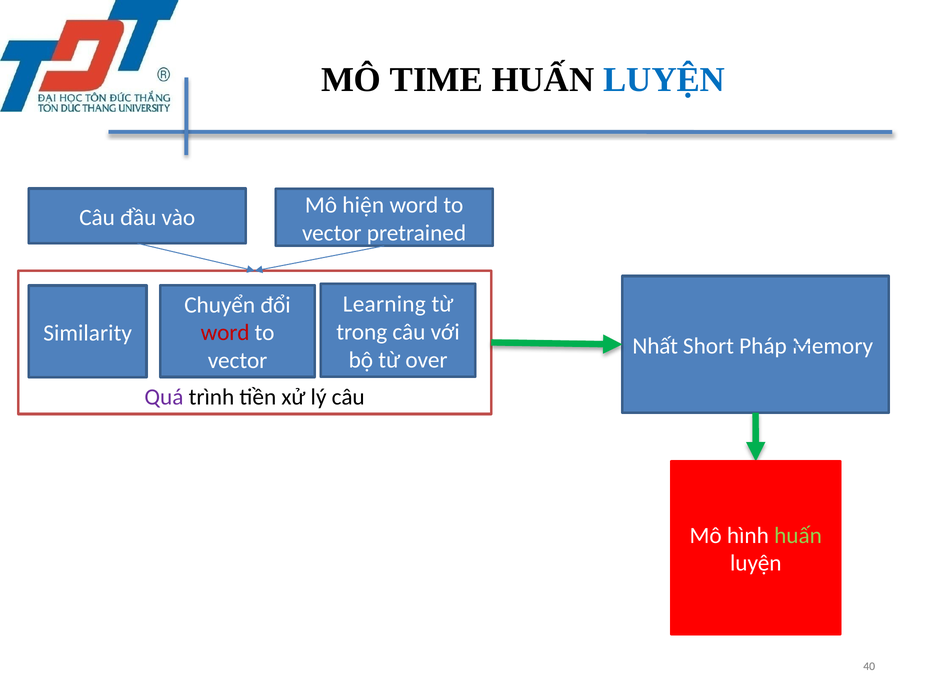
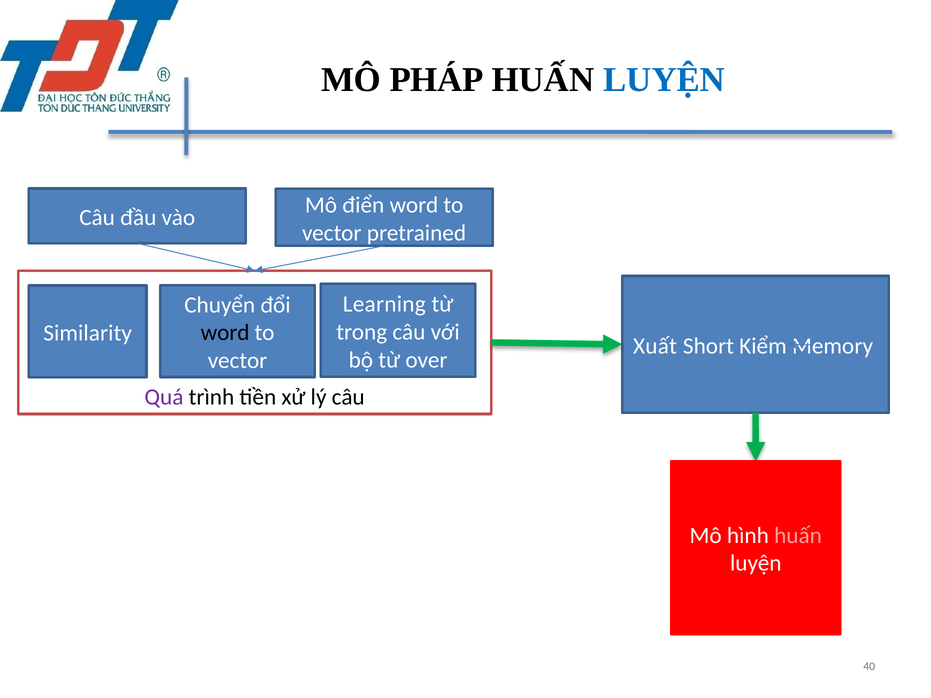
TIME: TIME -> PHÁP
hiện: hiện -> điển
word at (225, 333) colour: red -> black
Nhất: Nhất -> Xuất
Pháp: Pháp -> Kiểm
huấn at (798, 536) colour: light green -> pink
